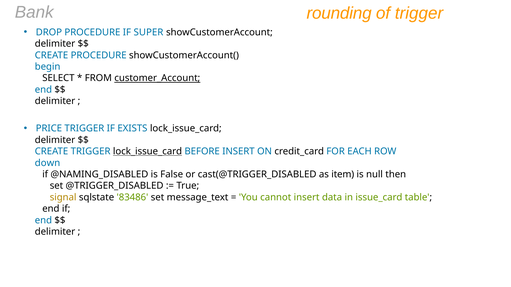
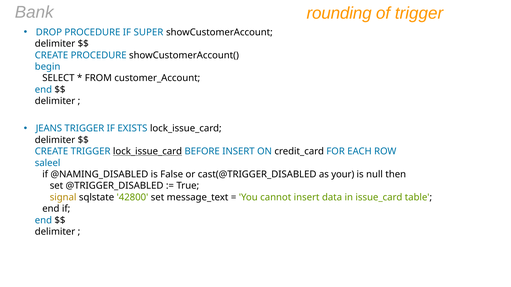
customer_Account underline: present -> none
PRICE: PRICE -> JEANS
down: down -> saleel
item: item -> your
83486: 83486 -> 42800
